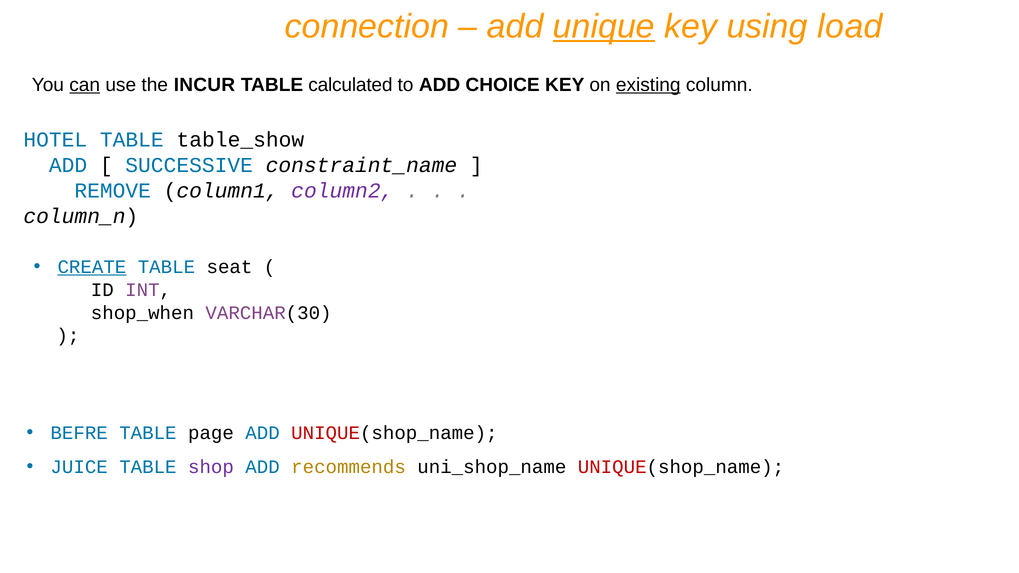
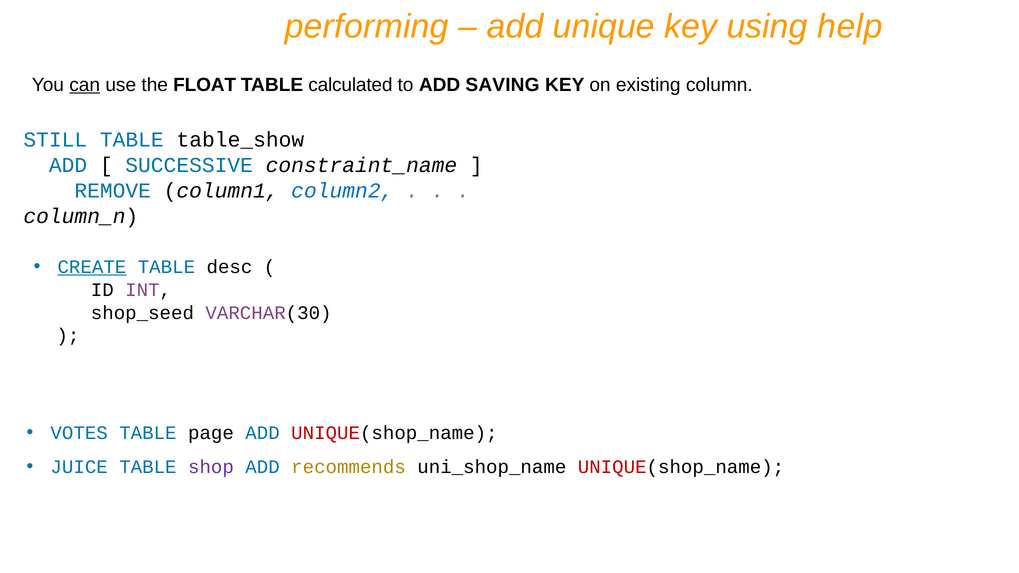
connection: connection -> performing
unique underline: present -> none
load: load -> help
INCUR: INCUR -> FLOAT
CHOICE: CHOICE -> SAVING
existing underline: present -> none
HOTEL: HOTEL -> STILL
column2 colour: purple -> blue
seat: seat -> desc
shop_when: shop_when -> shop_seed
BEFRE: BEFRE -> VOTES
